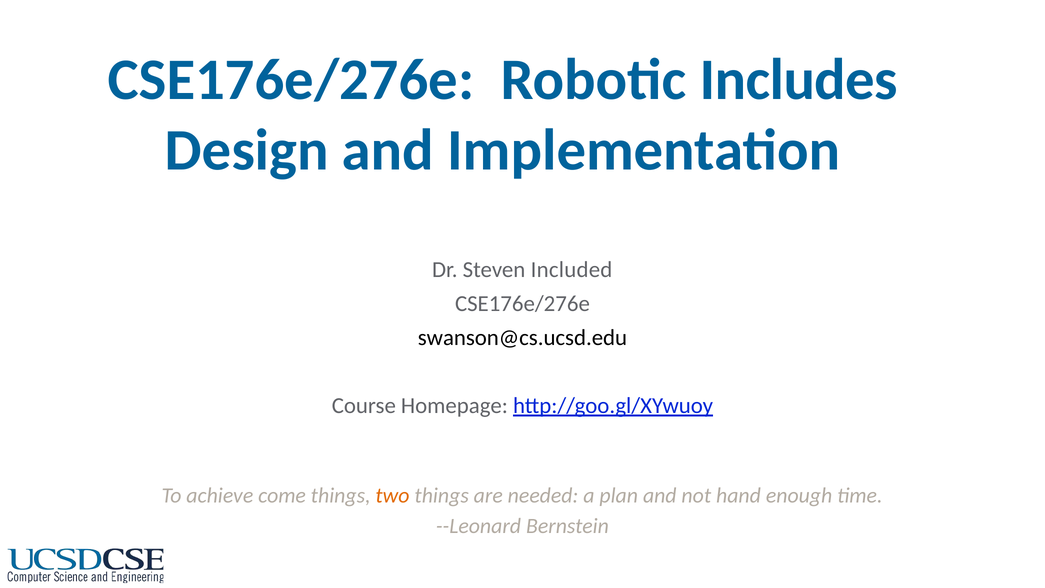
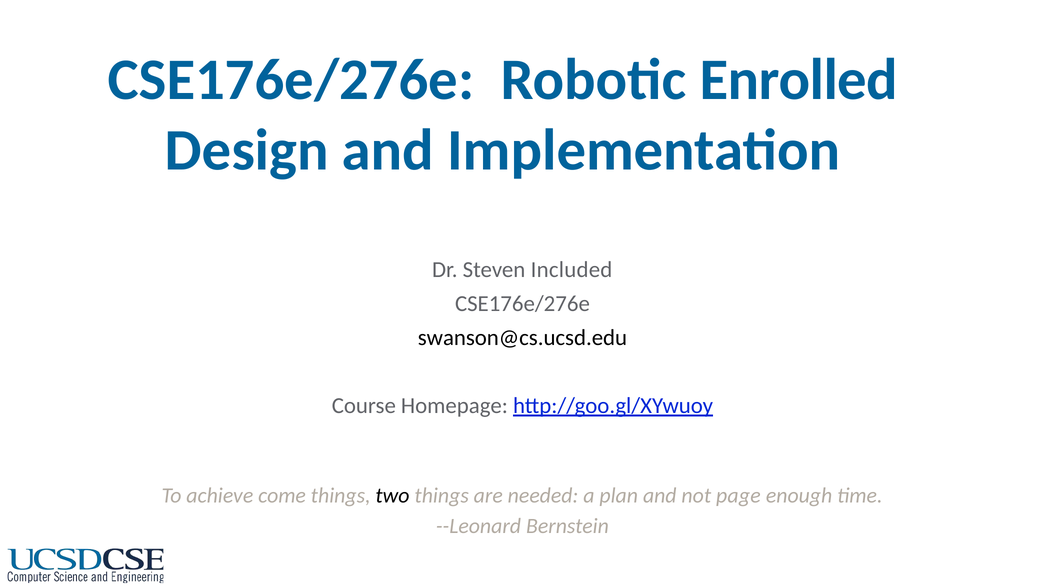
Includes: Includes -> Enrolled
two colour: orange -> black
hand: hand -> page
